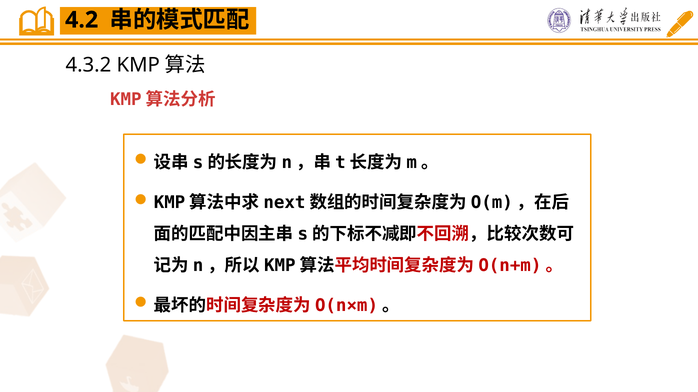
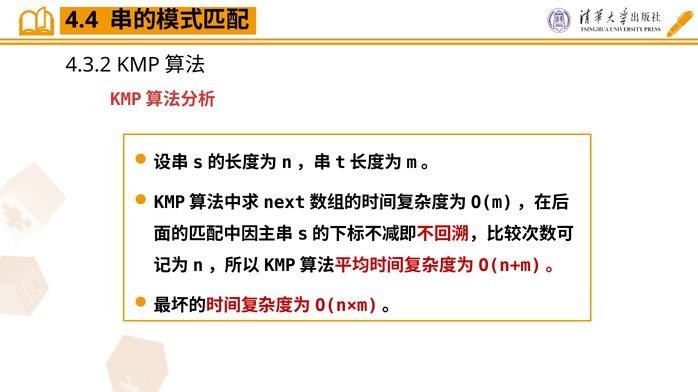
4.2: 4.2 -> 4.4
